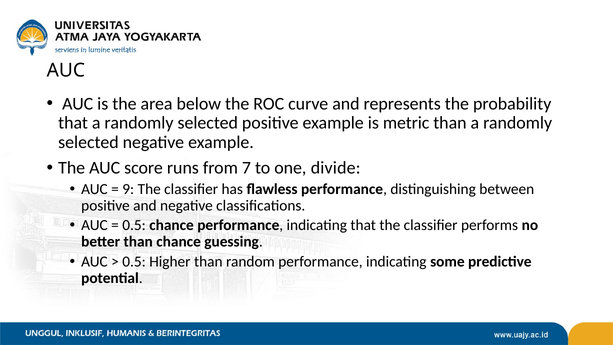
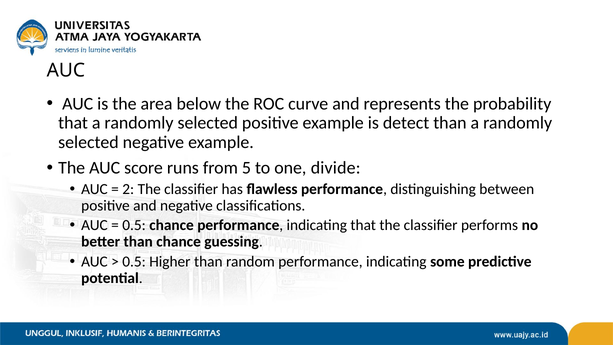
metric: metric -> detect
7: 7 -> 5
9: 9 -> 2
